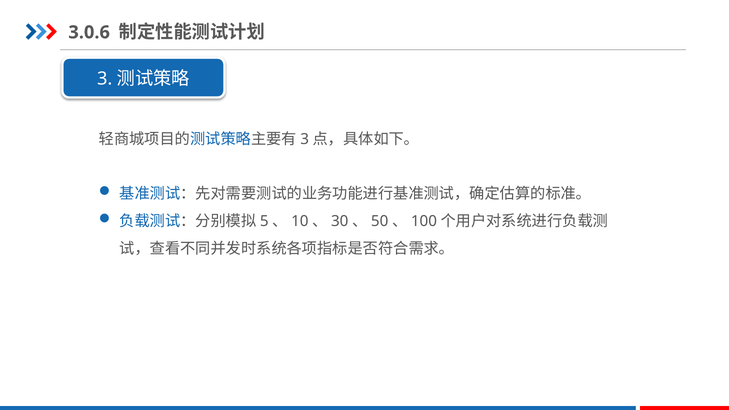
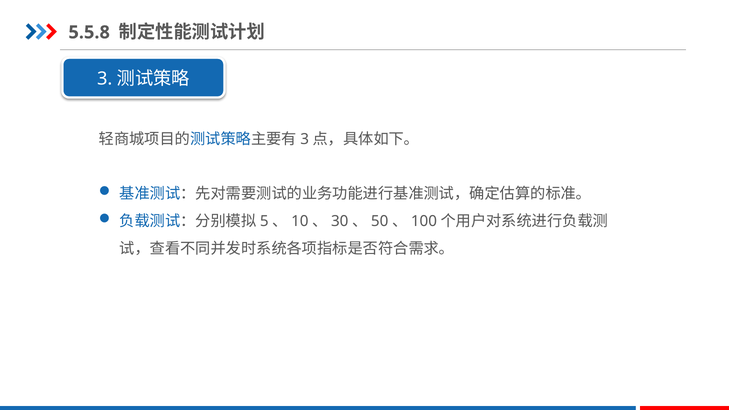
3.0.6: 3.0.6 -> 5.5.8
